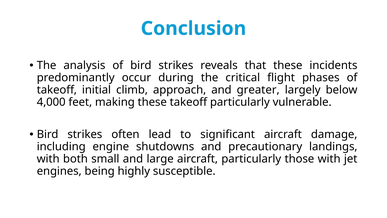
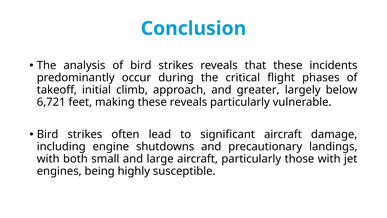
4,000: 4,000 -> 6,721
these takeoff: takeoff -> reveals
